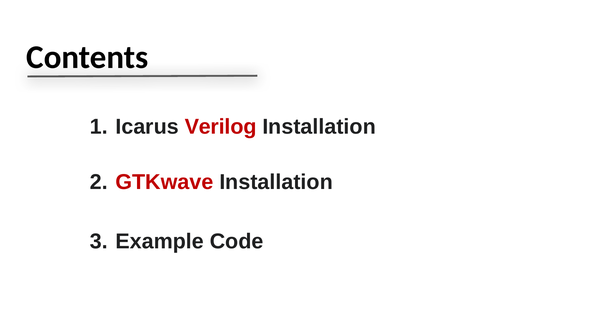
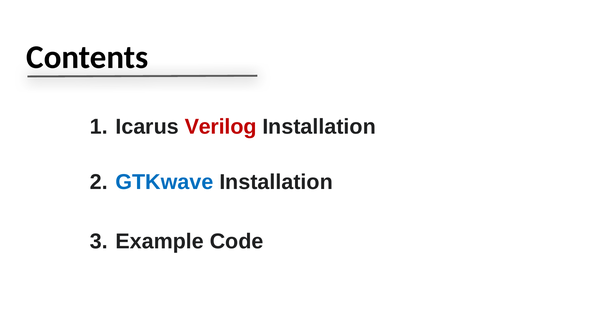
GTKwave colour: red -> blue
